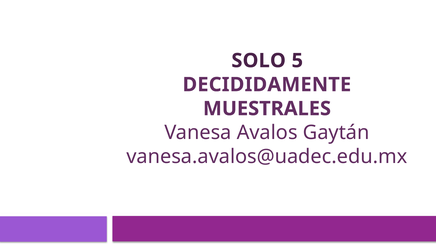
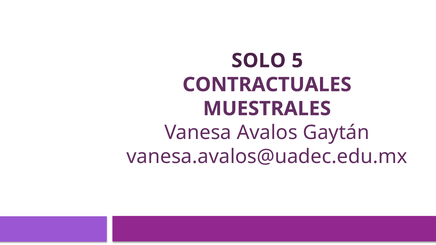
DECIDIDAMENTE: DECIDIDAMENTE -> CONTRACTUALES
